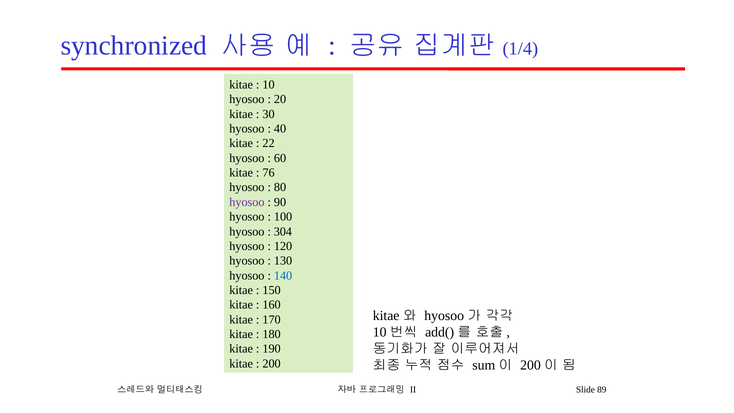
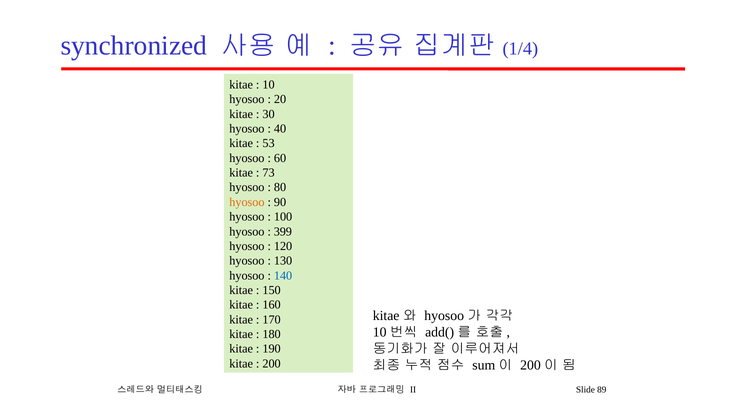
22: 22 -> 53
76: 76 -> 73
hyosoo at (247, 202) colour: purple -> orange
304: 304 -> 399
